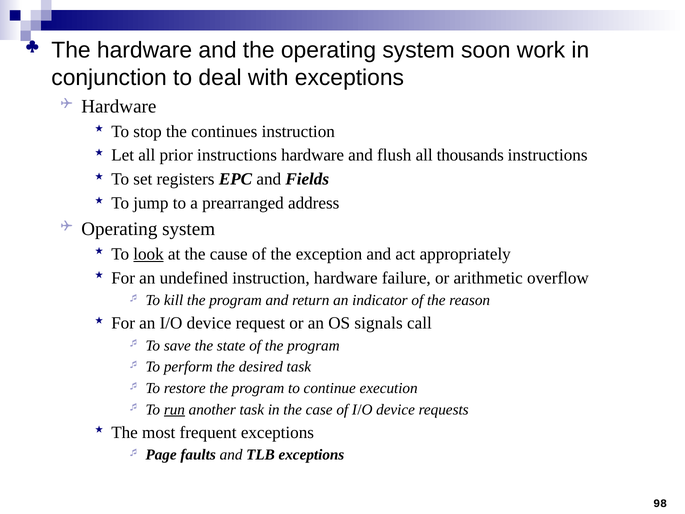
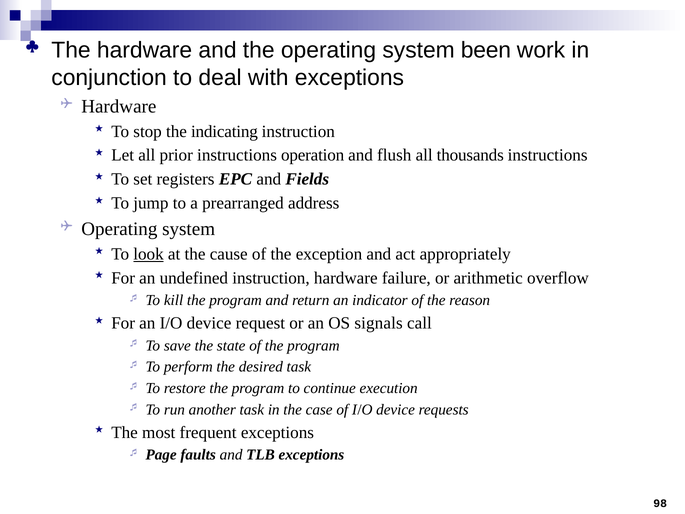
soon: soon -> been
continues: continues -> indicating
instructions hardware: hardware -> operation
run underline: present -> none
